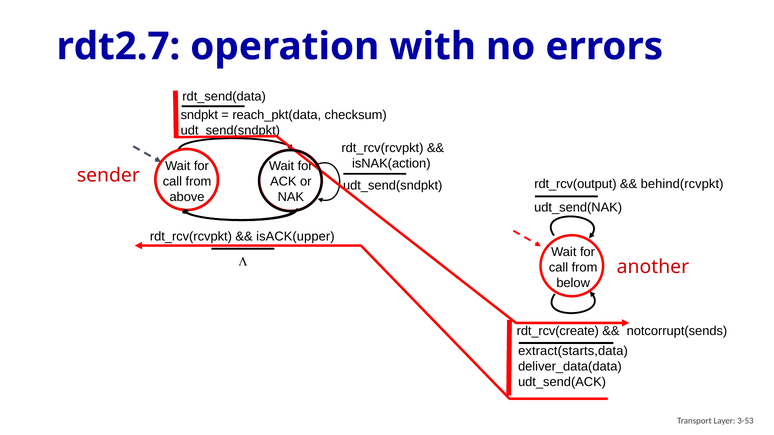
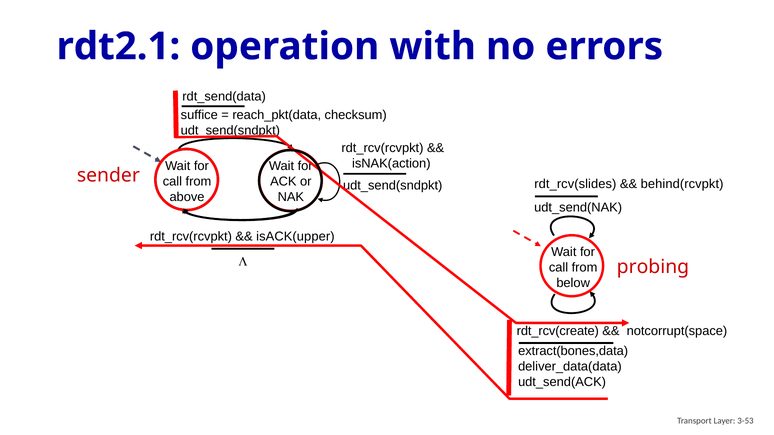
rdt2.7: rdt2.7 -> rdt2.1
sndpkt: sndpkt -> suffice
rdt_rcv(output: rdt_rcv(output -> rdt_rcv(slides
another: another -> probing
notcorrupt(sends: notcorrupt(sends -> notcorrupt(space
extract(starts,data: extract(starts,data -> extract(bones,data
